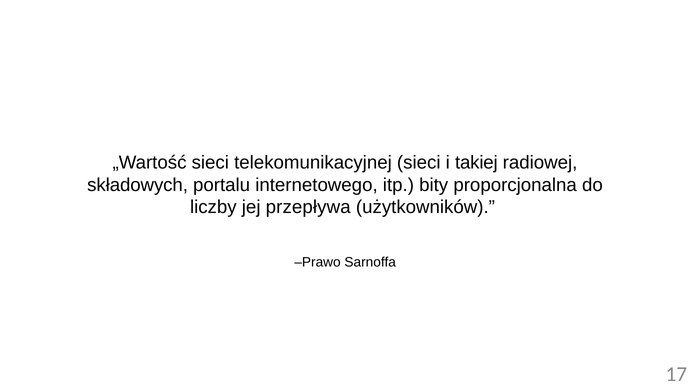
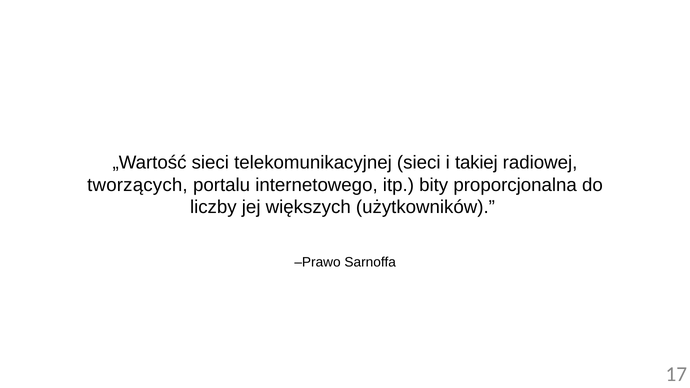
składowych: składowych -> tworzących
przepływa: przepływa -> większych
